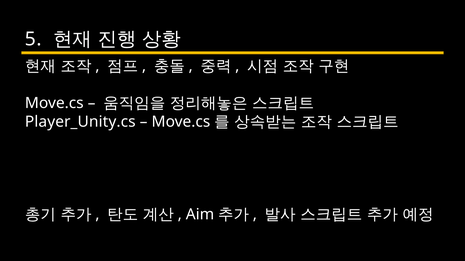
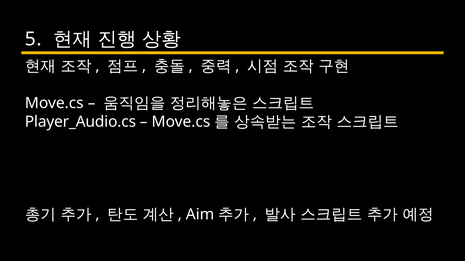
Player_Unity.cs: Player_Unity.cs -> Player_Audio.cs
